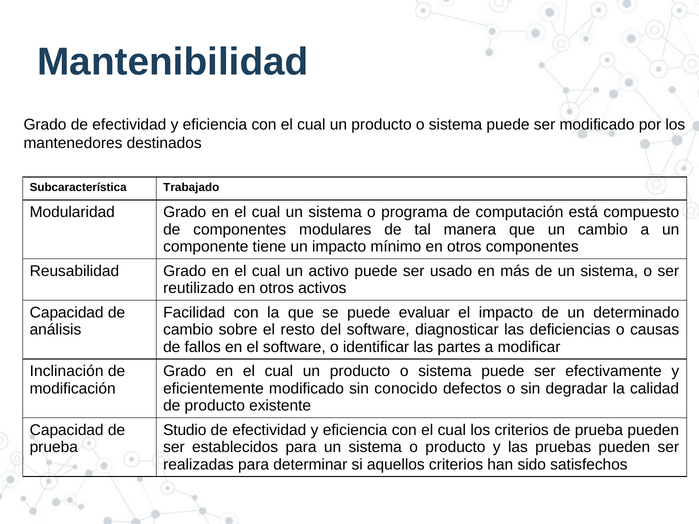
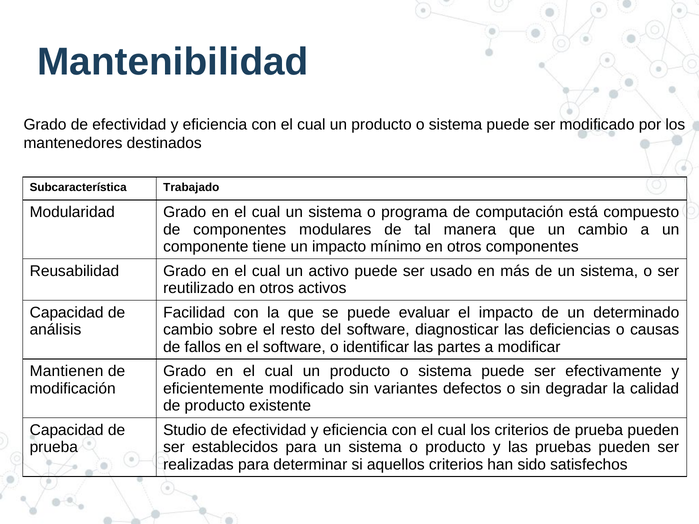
Inclinación: Inclinación -> Mantienen
conocido: conocido -> variantes
